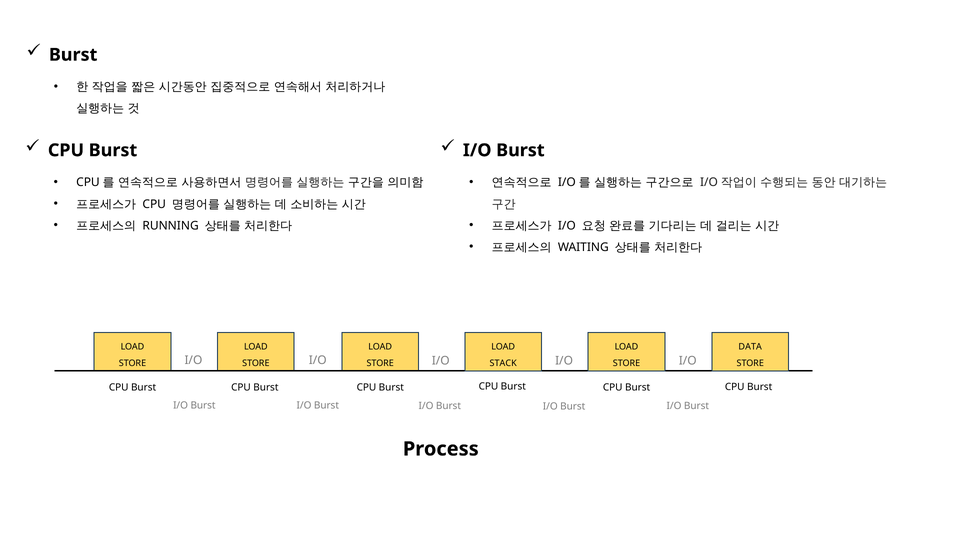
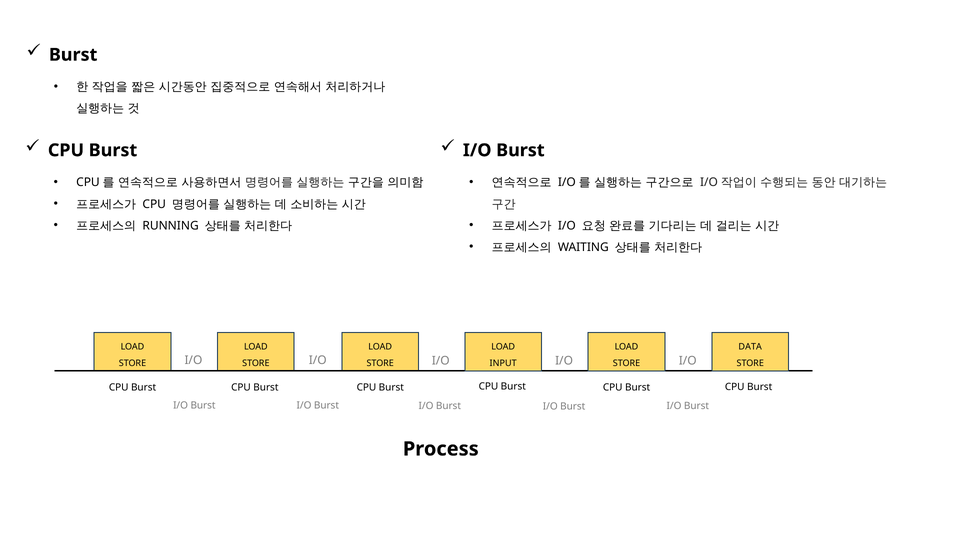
STACK: STACK -> INPUT
